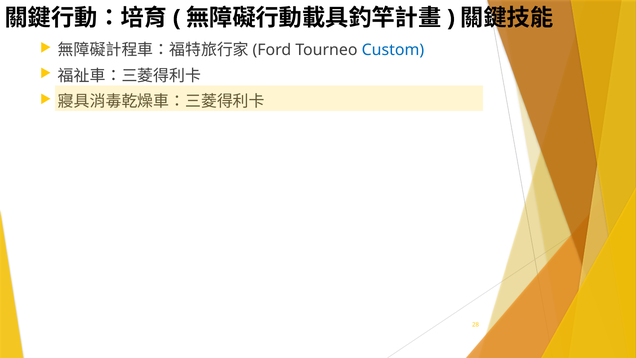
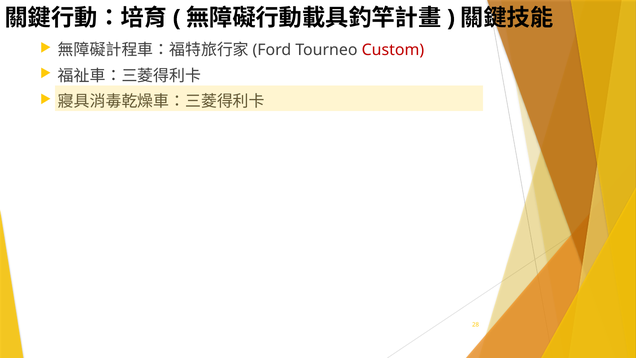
Custom colour: blue -> red
